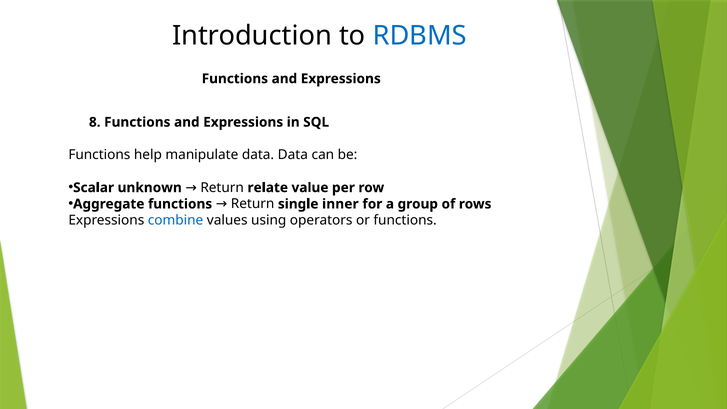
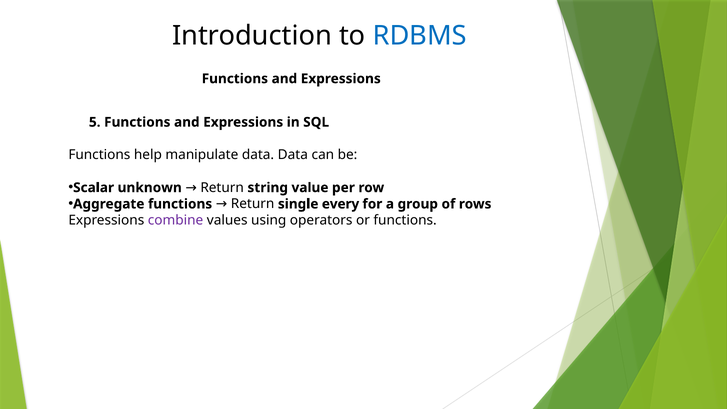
8: 8 -> 5
relate: relate -> string
inner: inner -> every
combine colour: blue -> purple
